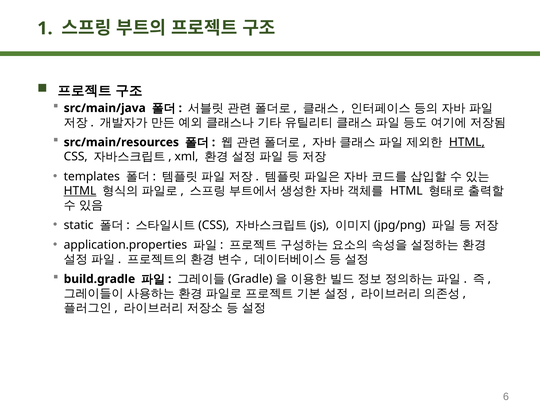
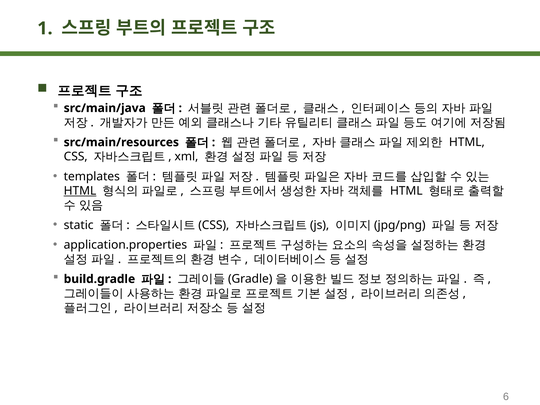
HTML at (467, 142) underline: present -> none
